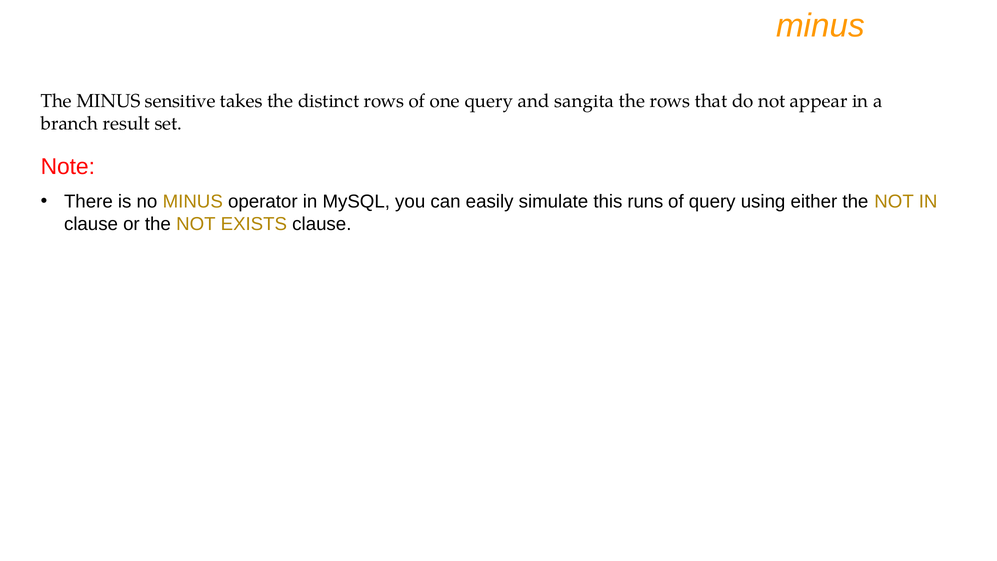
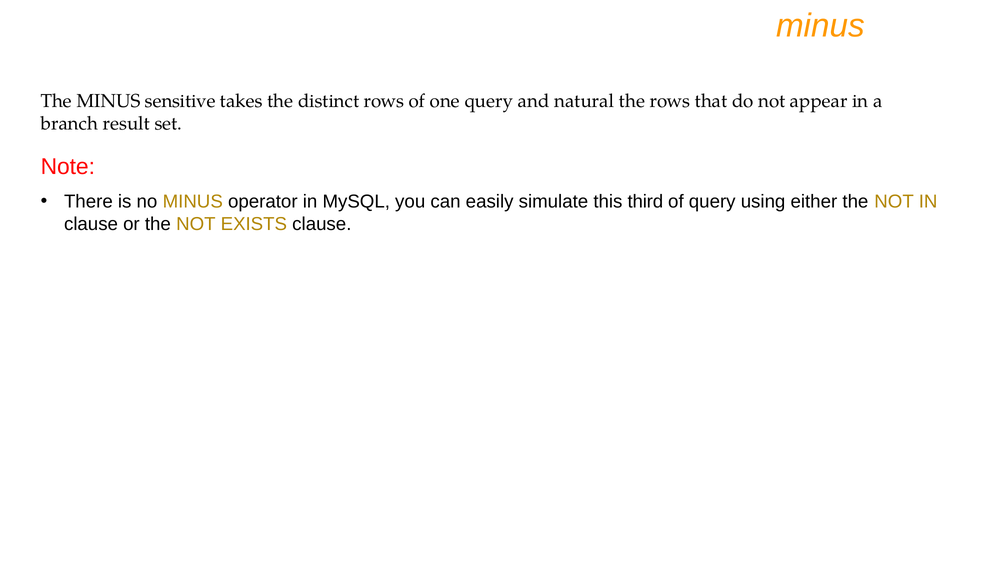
sangita: sangita -> natural
runs: runs -> third
